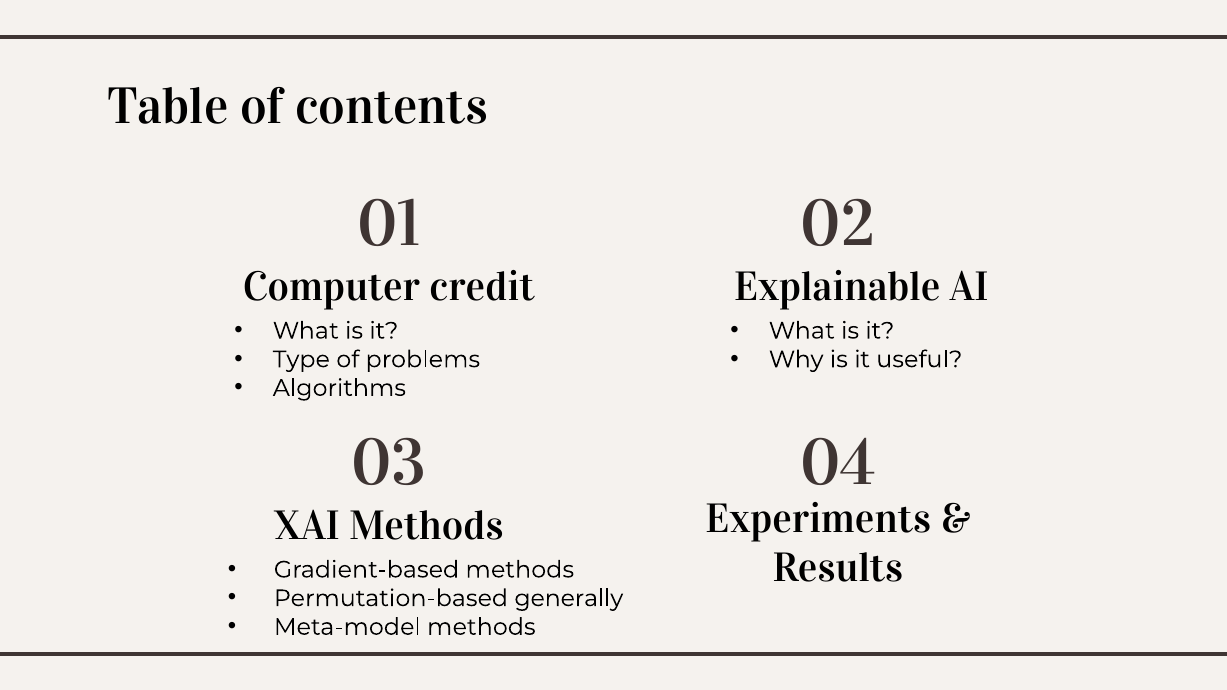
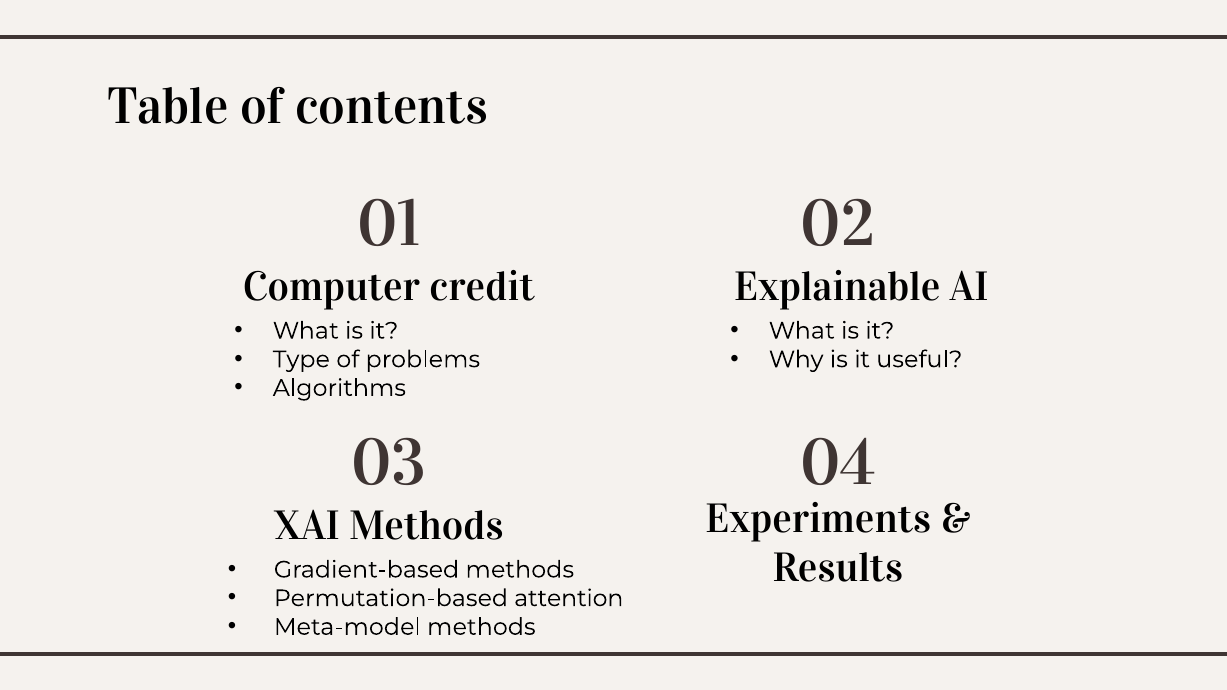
generally: generally -> attention
